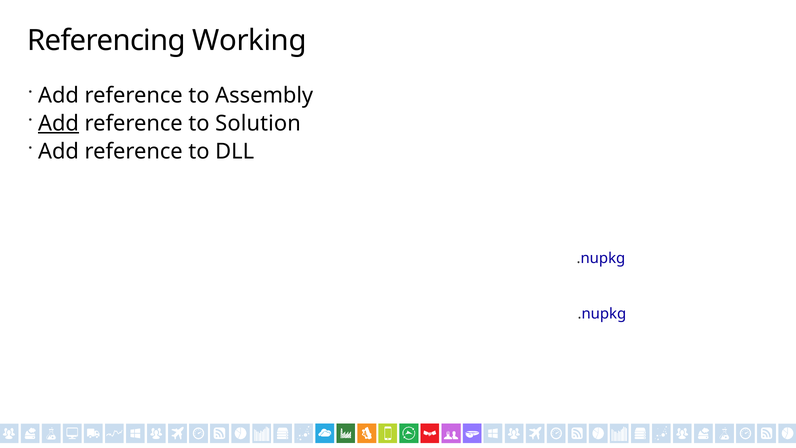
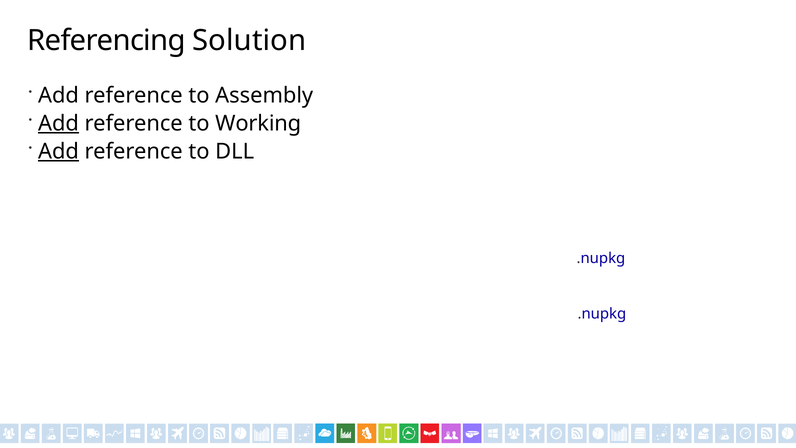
Working: Working -> Solution
Solution: Solution -> Working
Add at (59, 151) underline: none -> present
